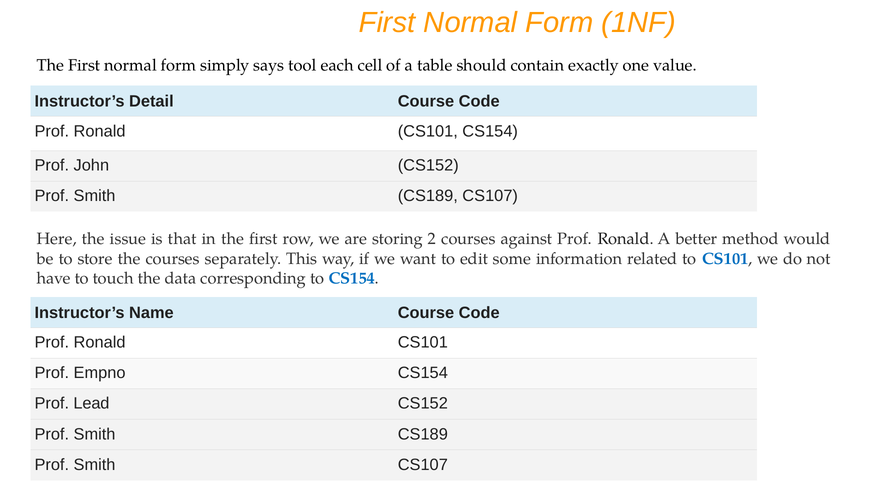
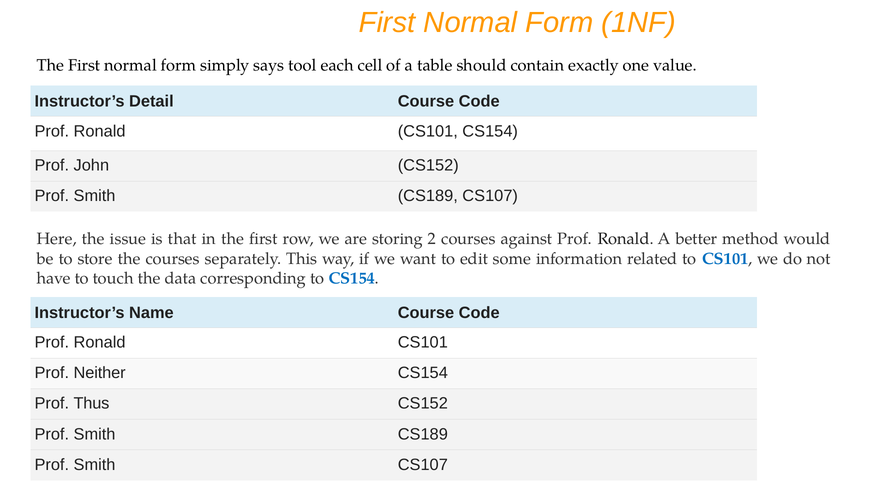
Empno: Empno -> Neither
Lead: Lead -> Thus
